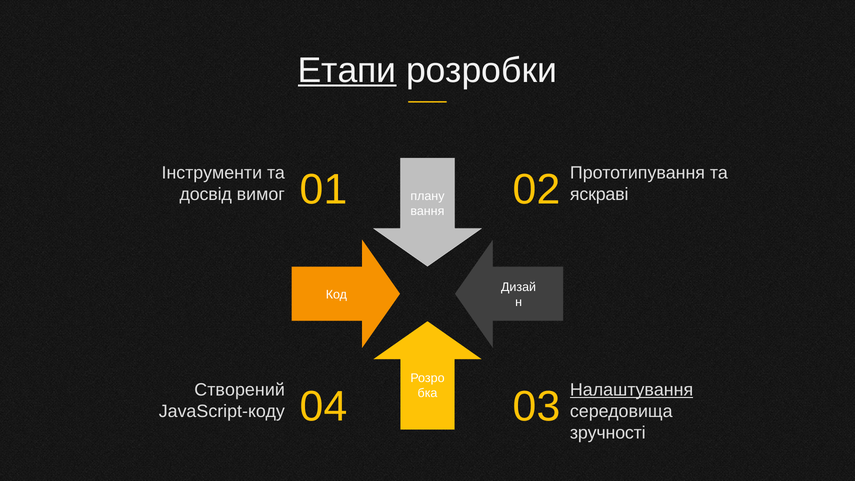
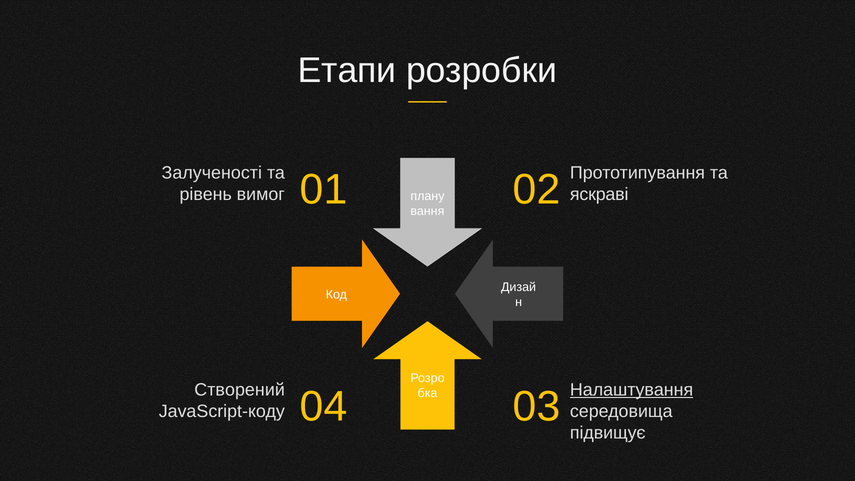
Етапи underline: present -> none
Інструменти: Інструменти -> Залученості
досвід: досвід -> рівень
зручності: зручності -> підвищує
